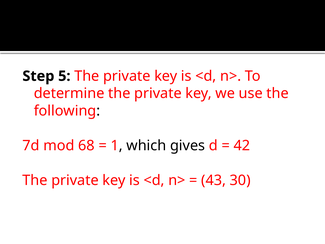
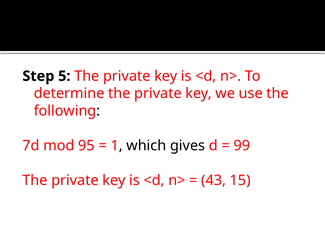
68: 68 -> 95
42: 42 -> 99
30: 30 -> 15
